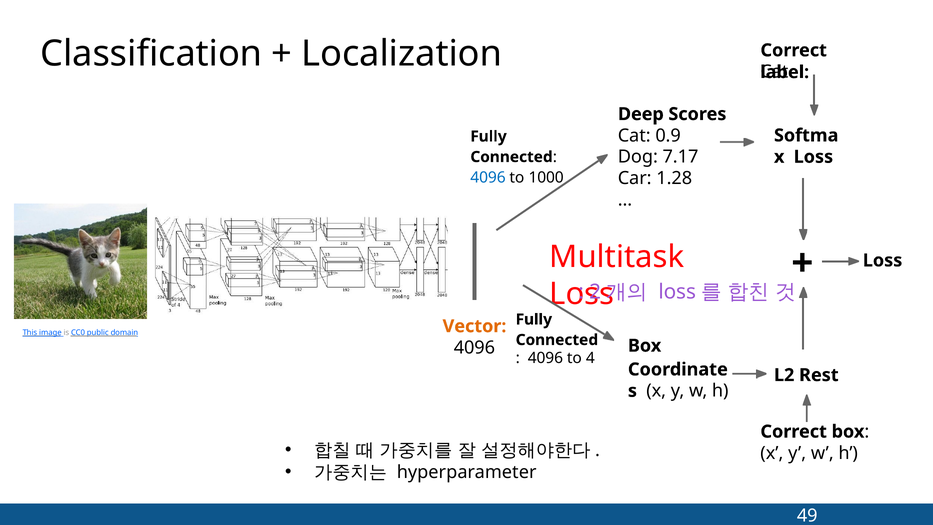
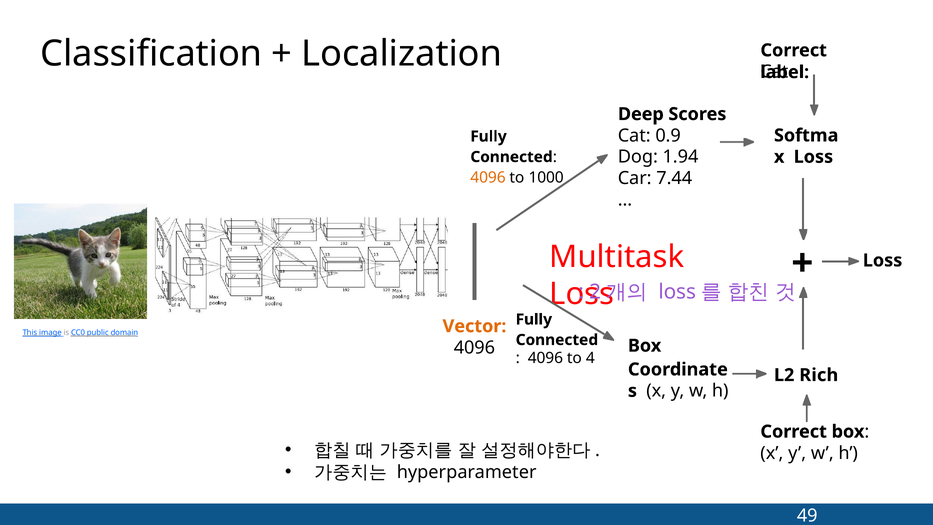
7.17: 7.17 -> 1.94
4096 at (488, 177) colour: blue -> orange
1.28: 1.28 -> 7.44
Rest: Rest -> Rich
